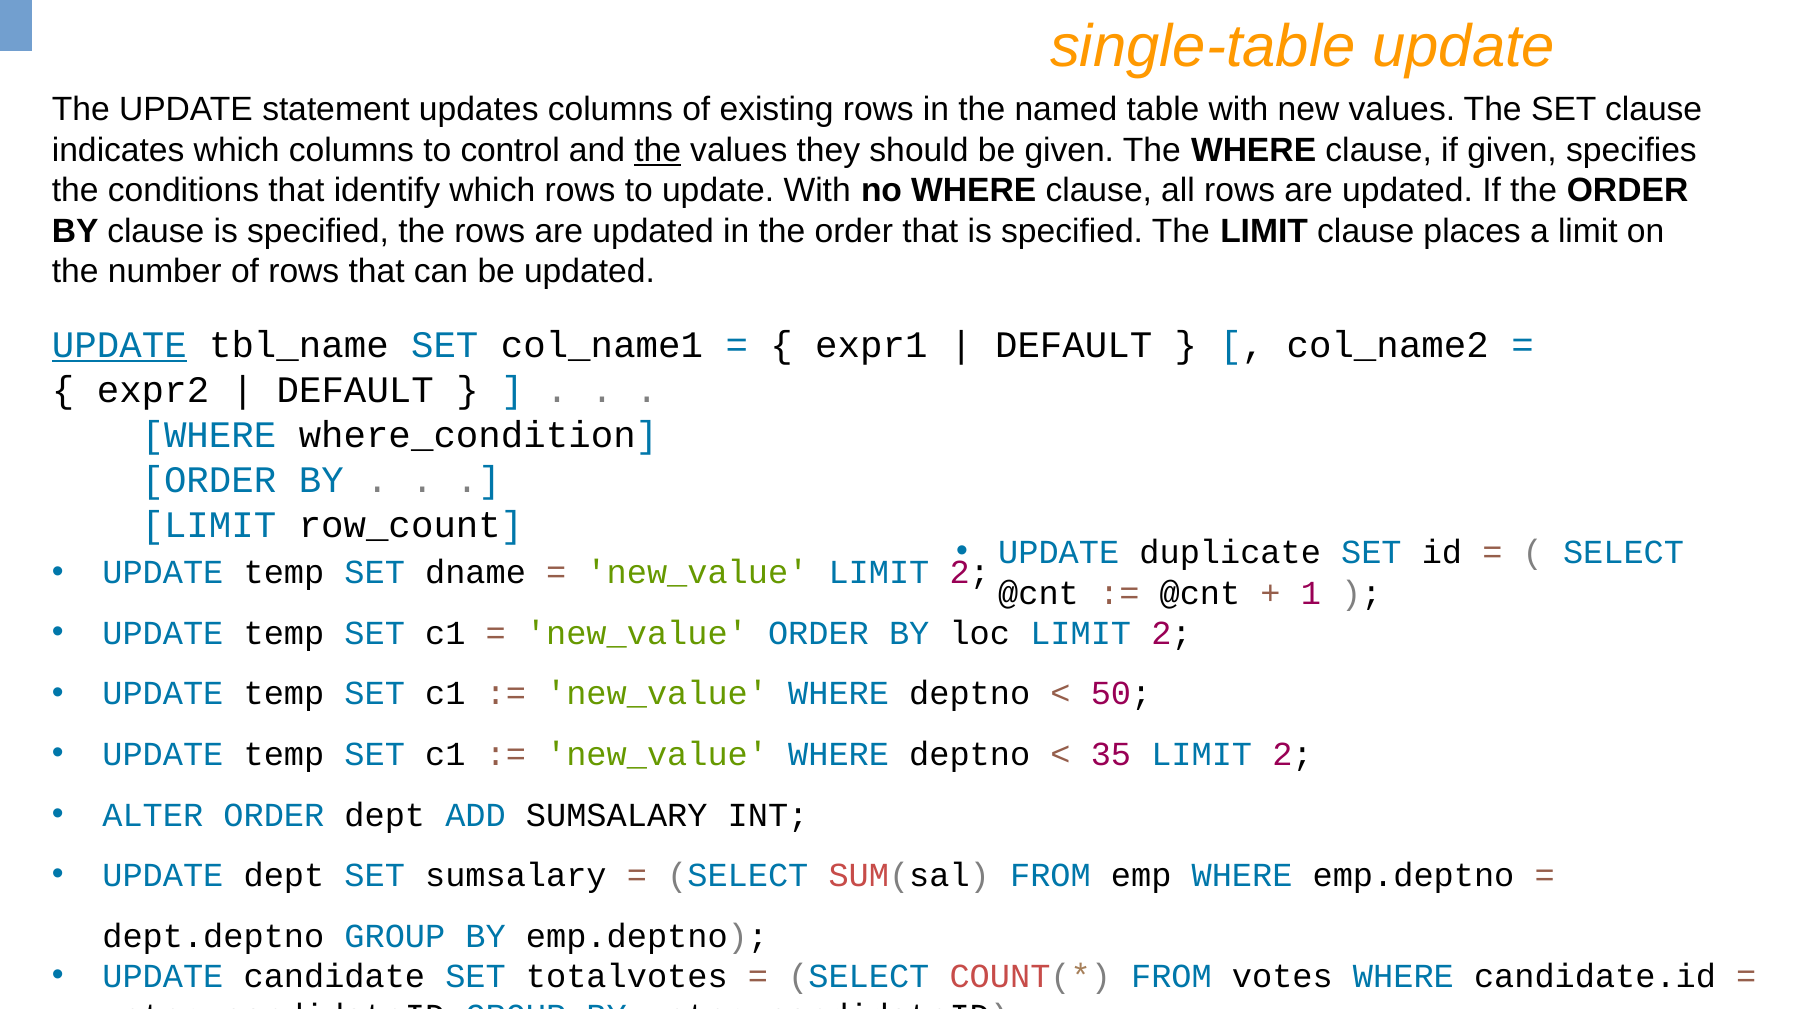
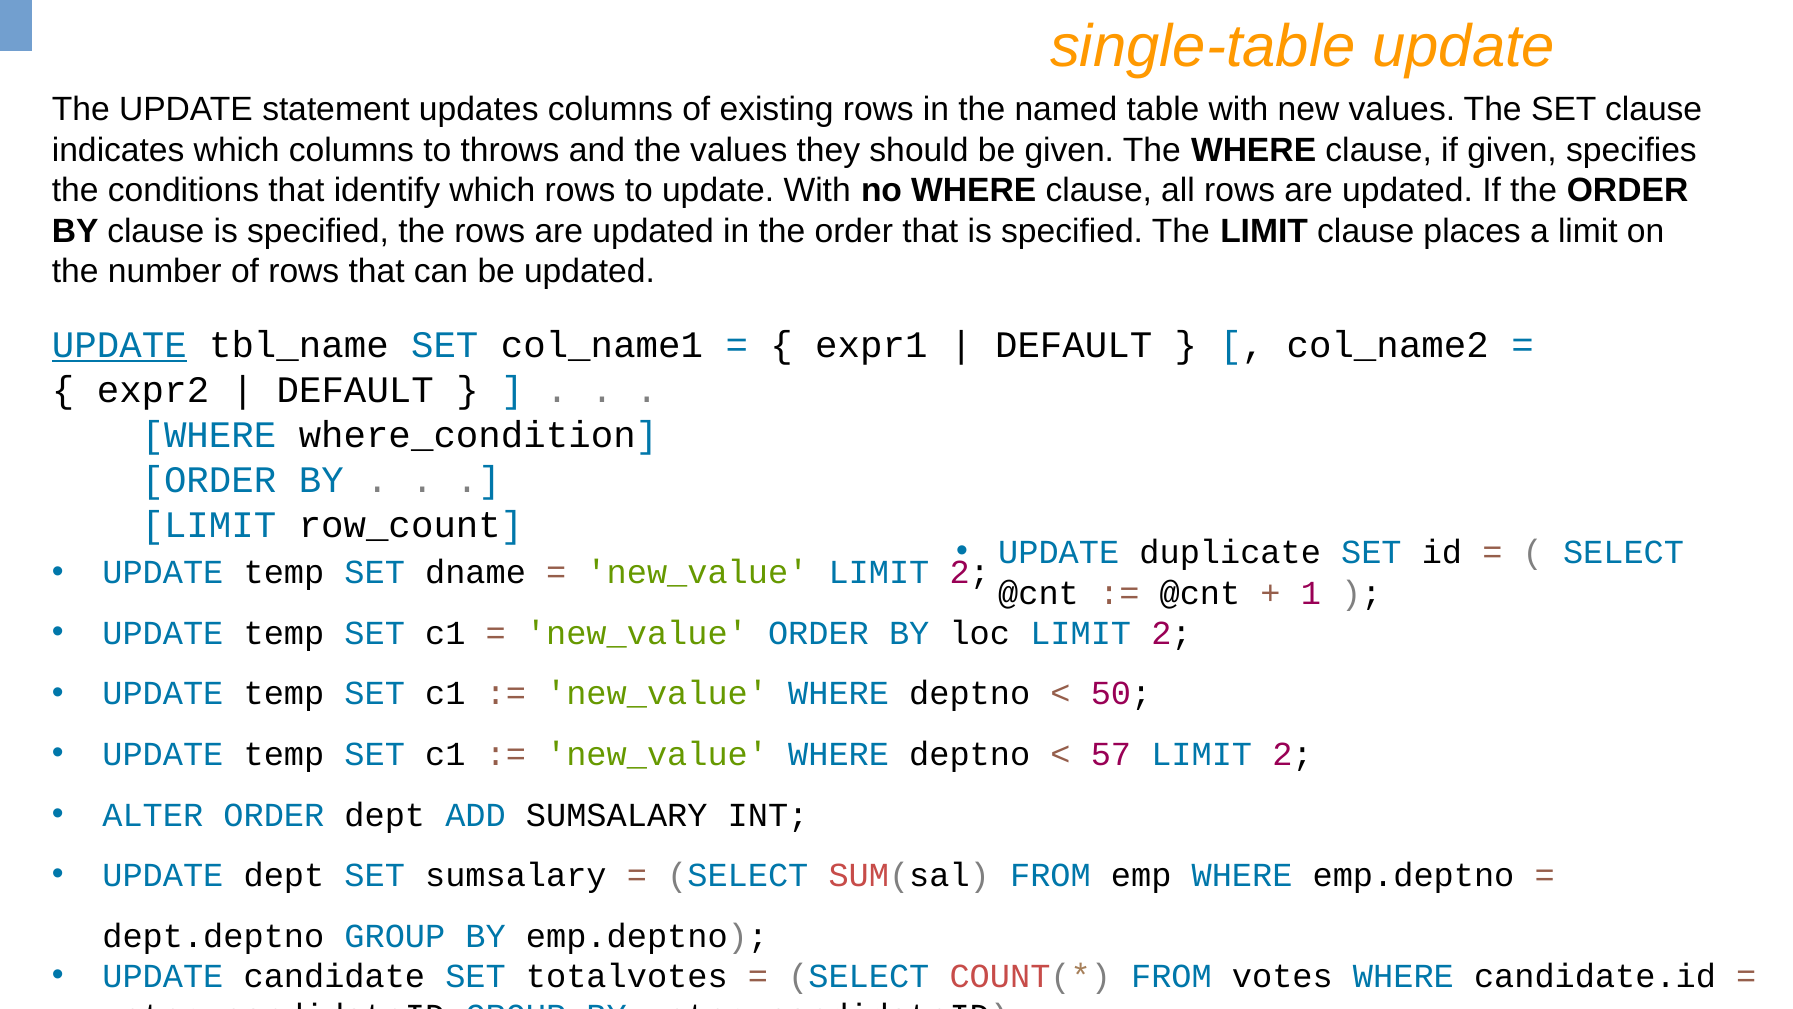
control: control -> throws
the at (658, 150) underline: present -> none
35: 35 -> 57
